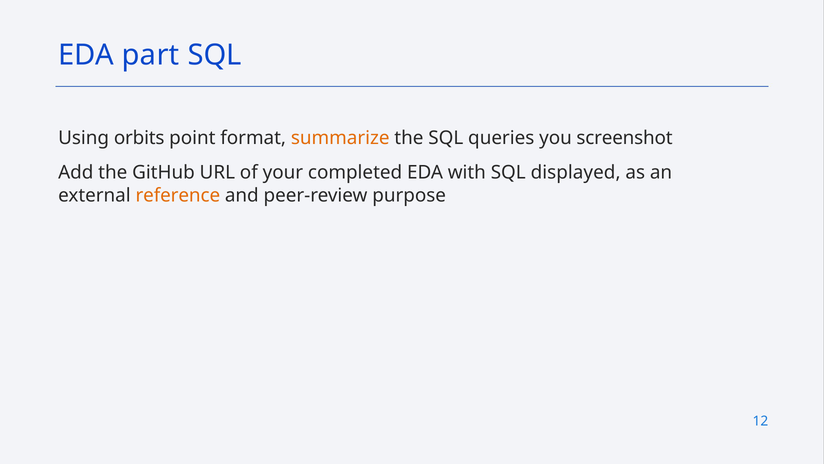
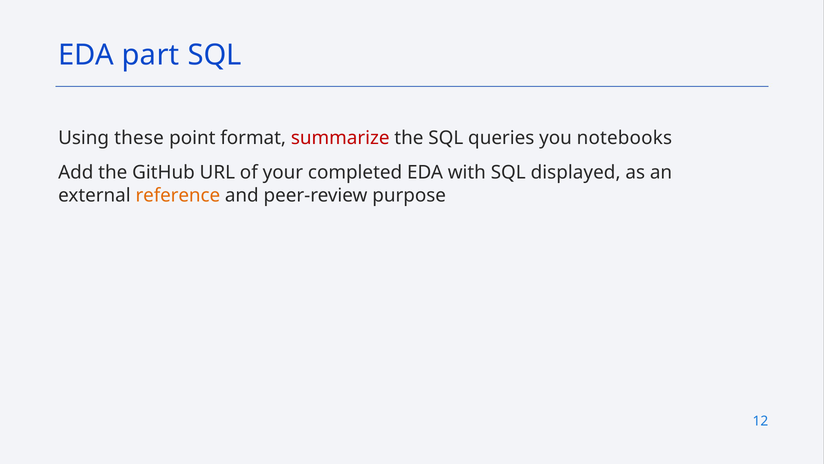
orbits: orbits -> these
summarize colour: orange -> red
screenshot: screenshot -> notebooks
